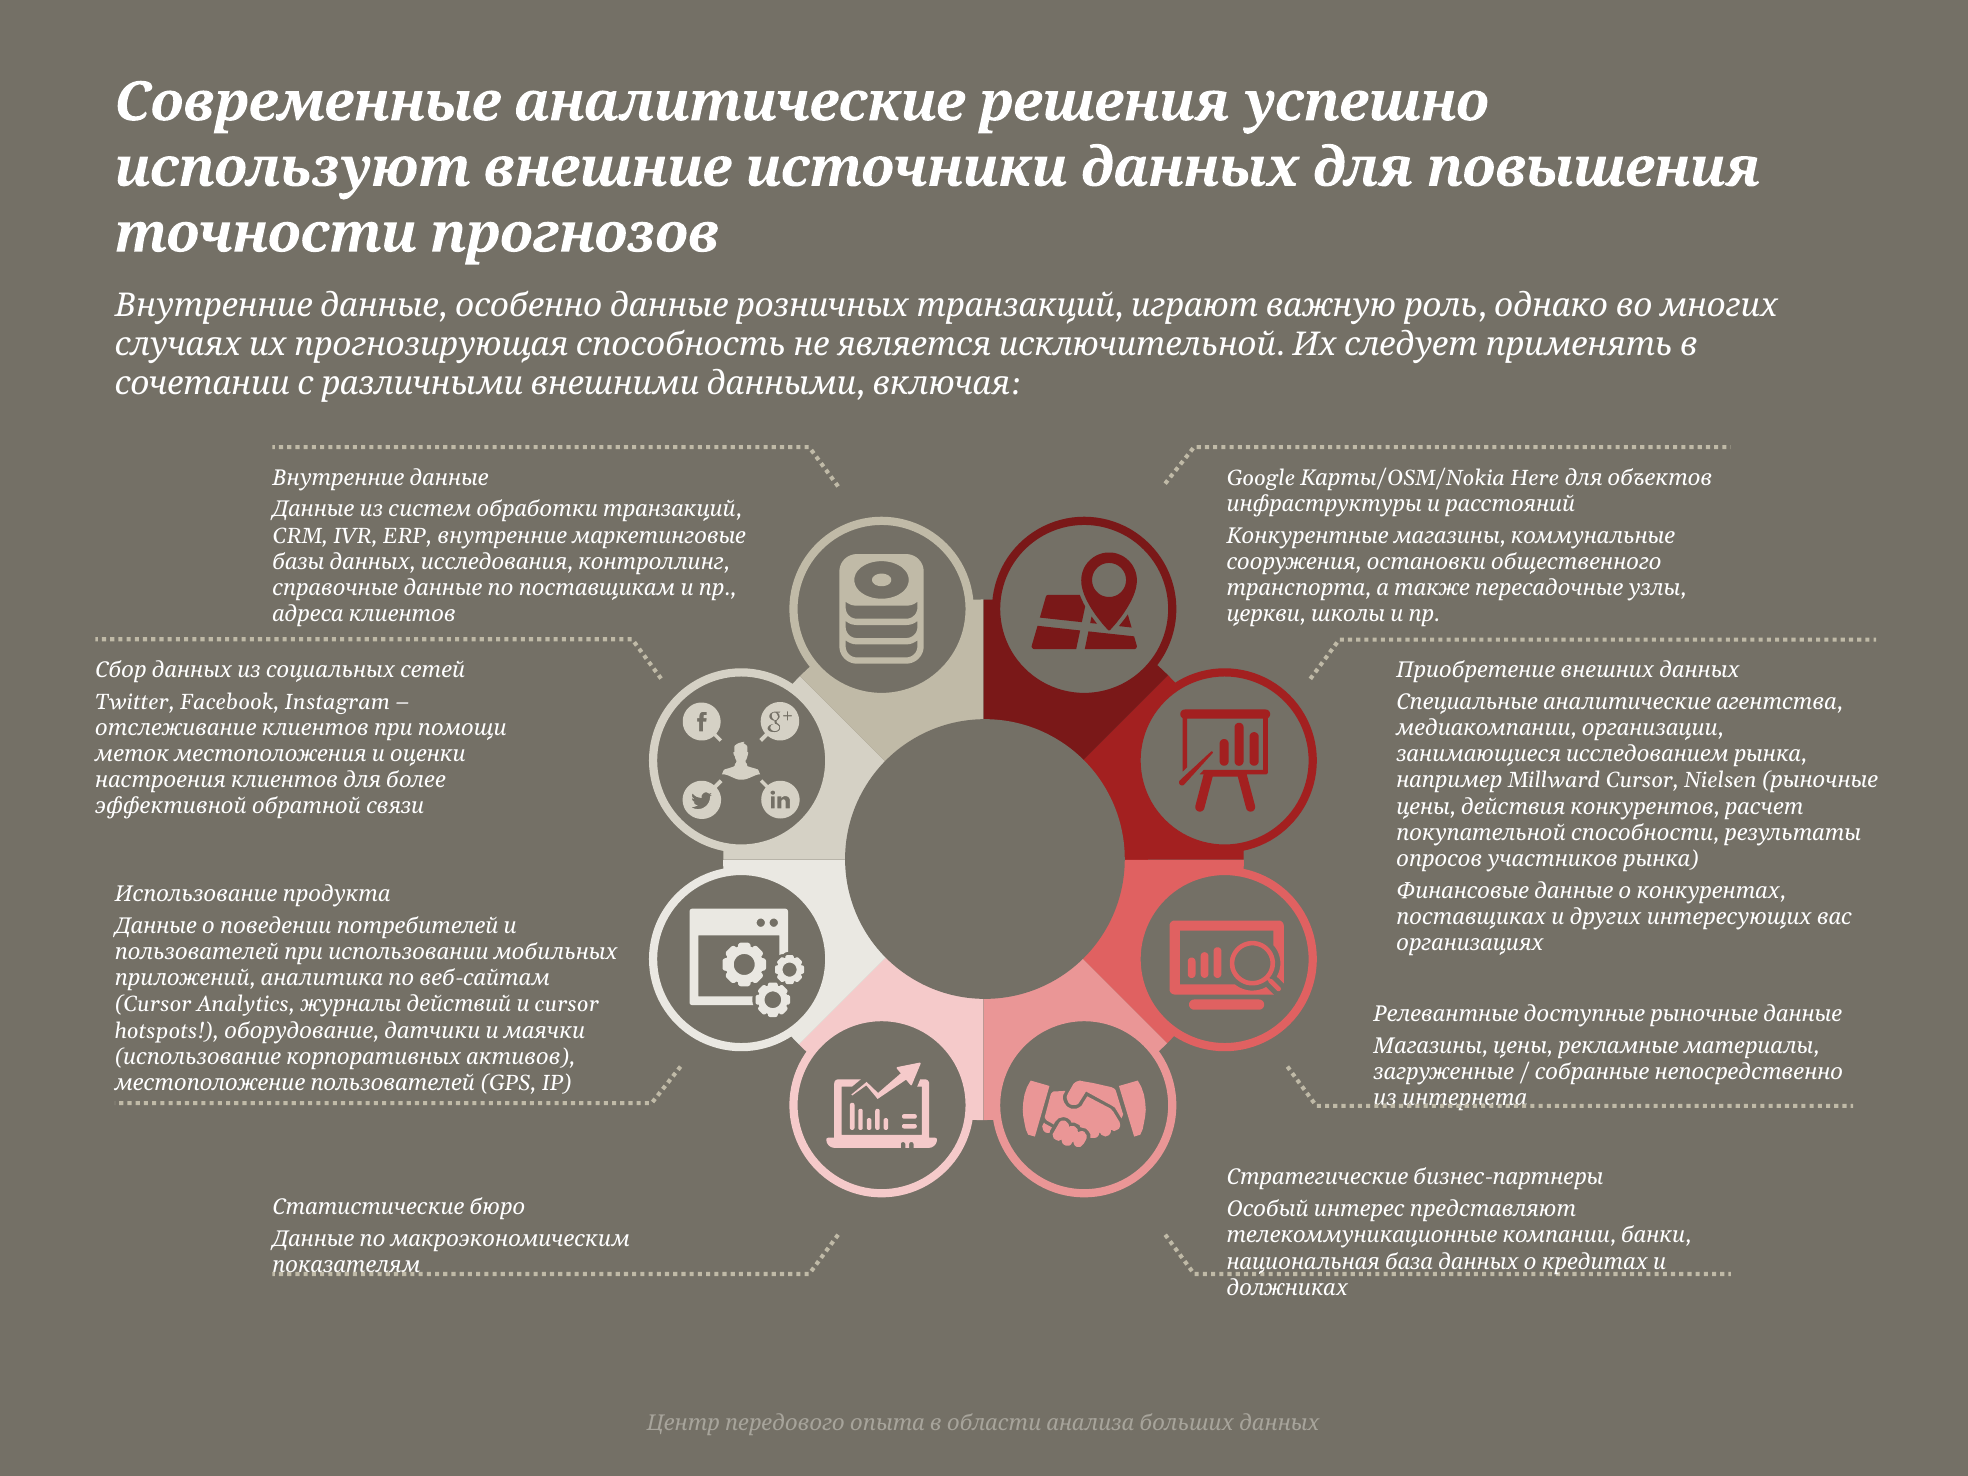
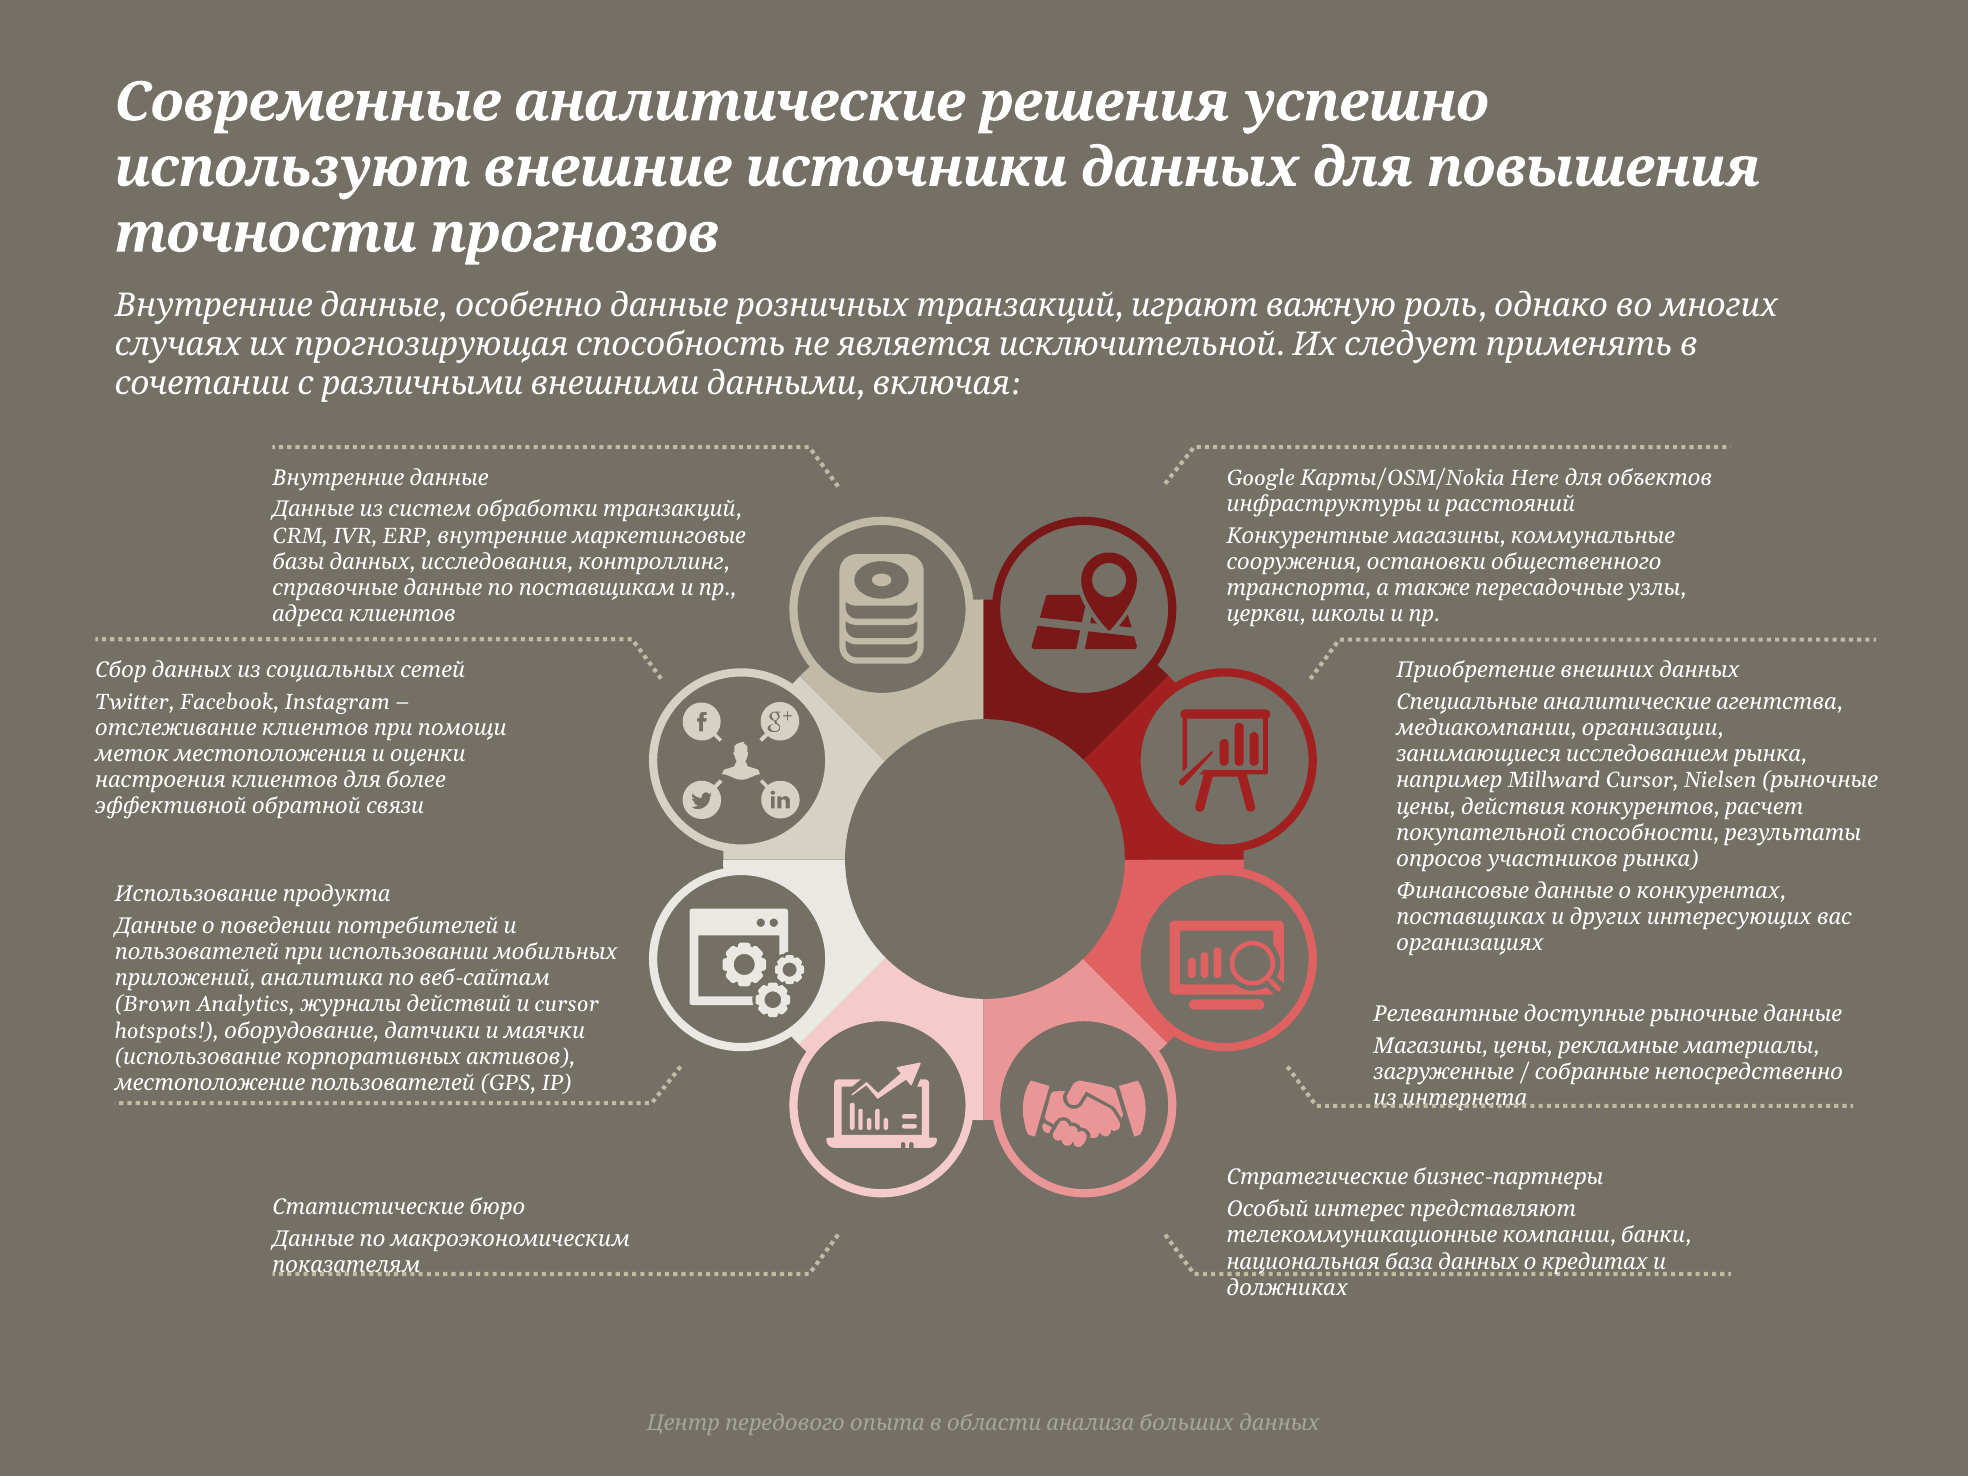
Cursor at (153, 1005): Cursor -> Brown
